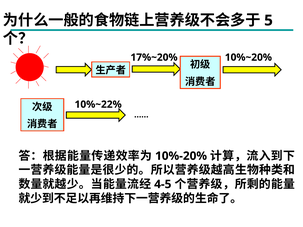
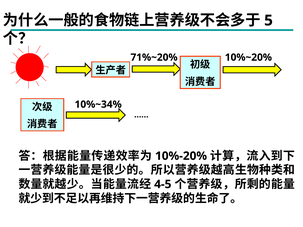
17%~20%: 17%~20% -> 71%~20%
10%~22%: 10%~22% -> 10%~34%
